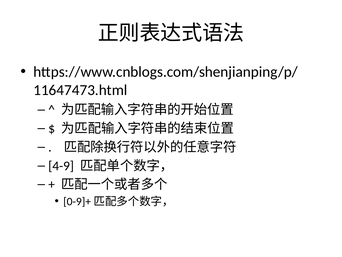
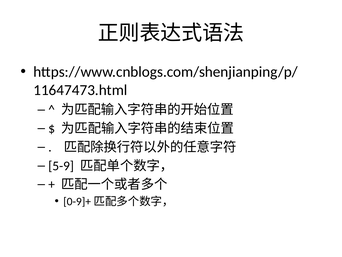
4-9: 4-9 -> 5-9
